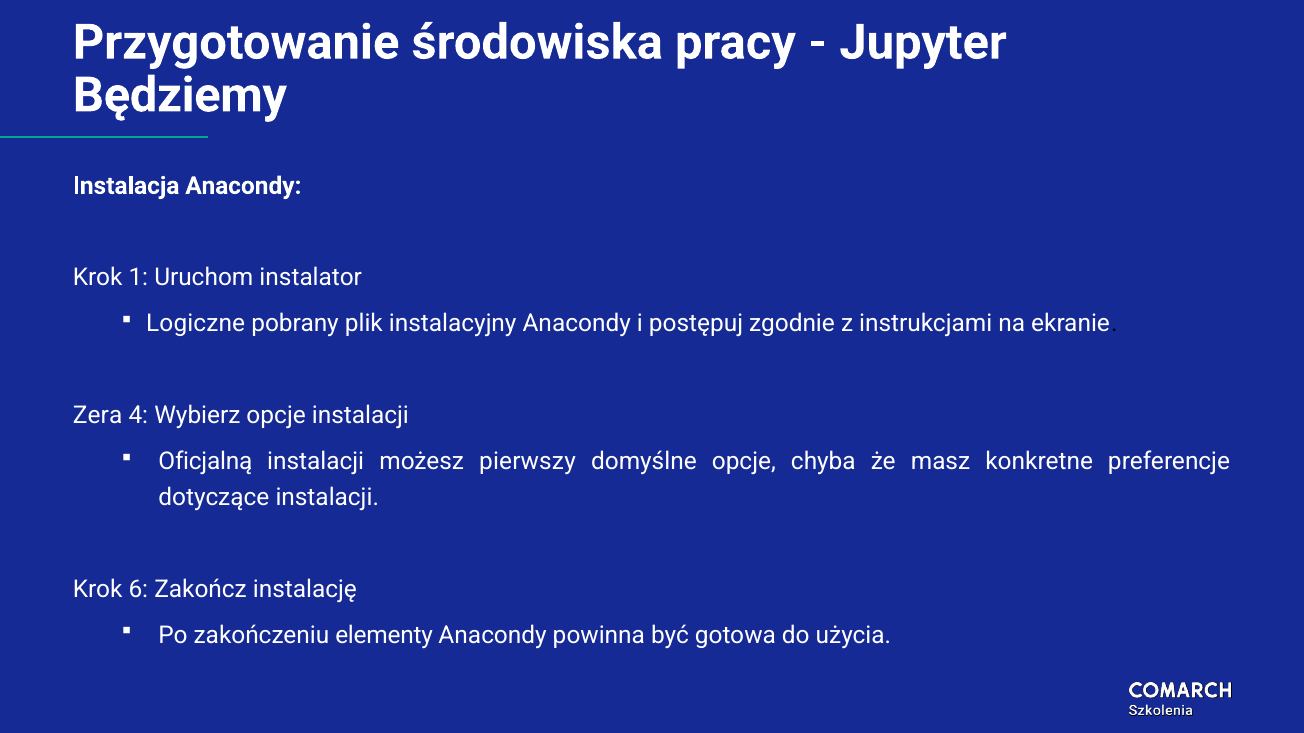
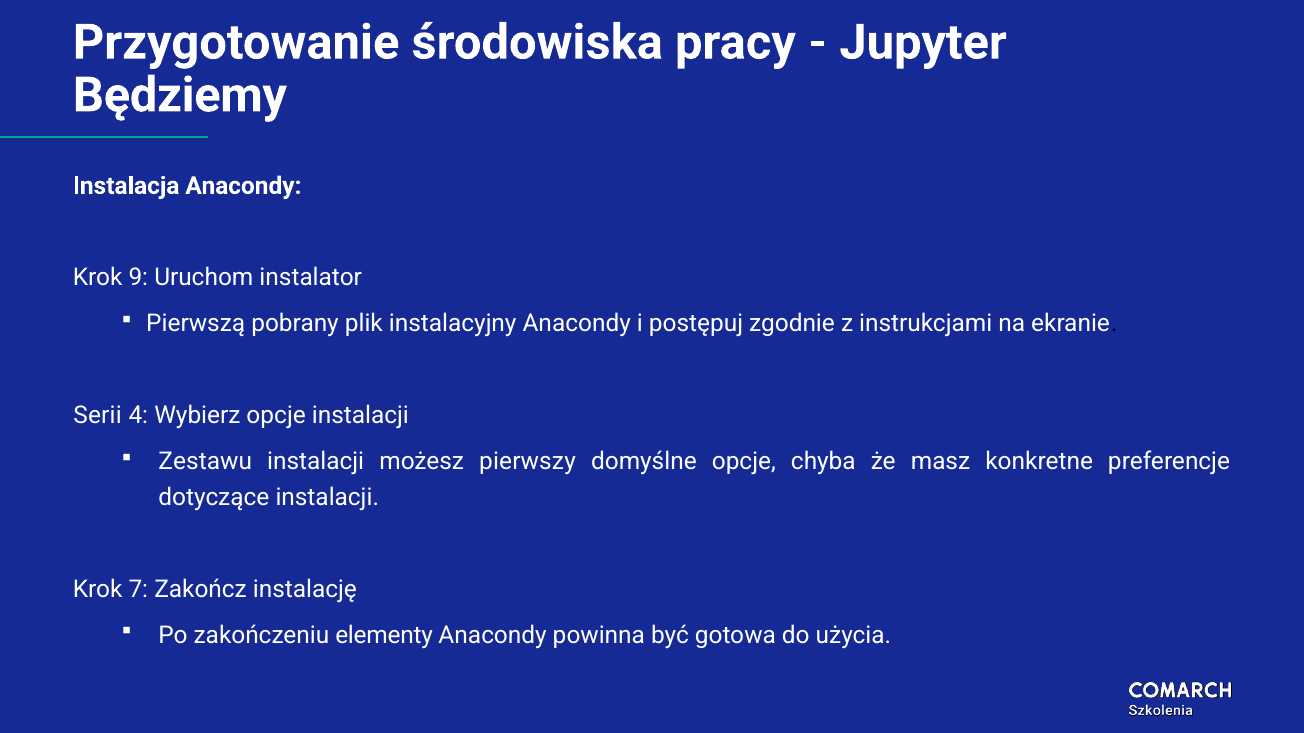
1: 1 -> 9
Logiczne: Logiczne -> Pierwszą
Zera: Zera -> Serii
Oficjalną: Oficjalną -> Zestawu
6: 6 -> 7
